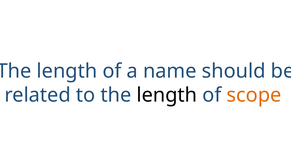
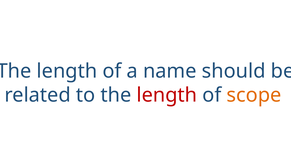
length at (167, 95) colour: black -> red
